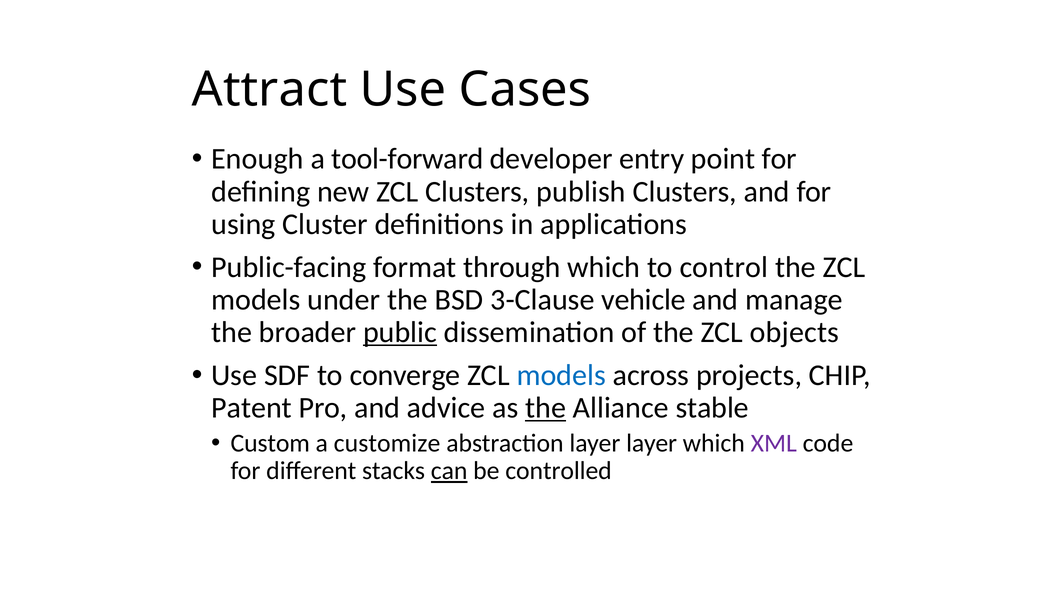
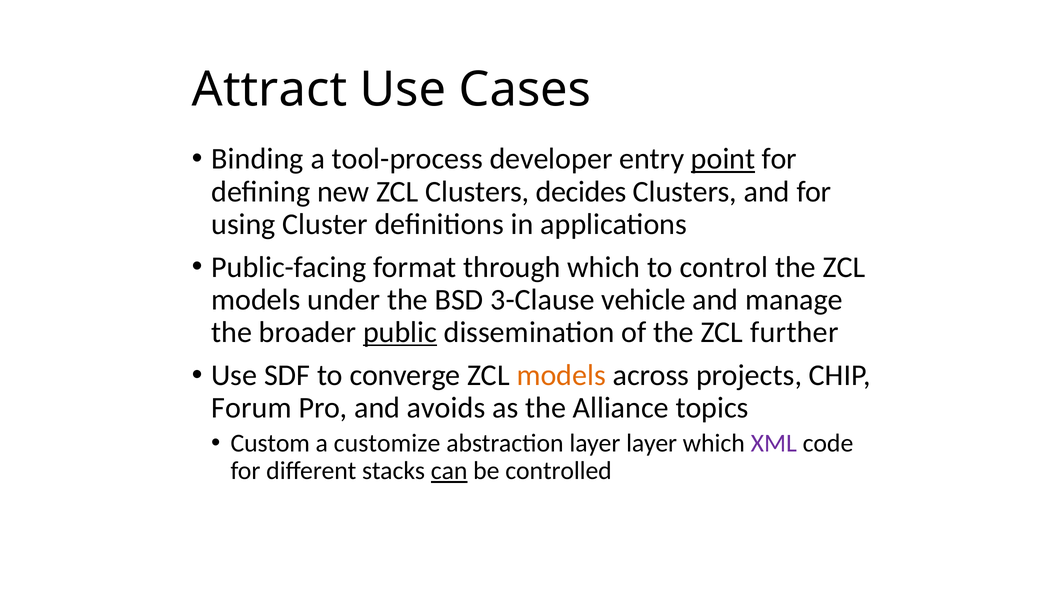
Enough: Enough -> Binding
tool-forward: tool-forward -> tool-process
point underline: none -> present
publish: publish -> decides
objects: objects -> further
models at (561, 375) colour: blue -> orange
Patent: Patent -> Forum
advice: advice -> avoids
the at (546, 407) underline: present -> none
stable: stable -> topics
